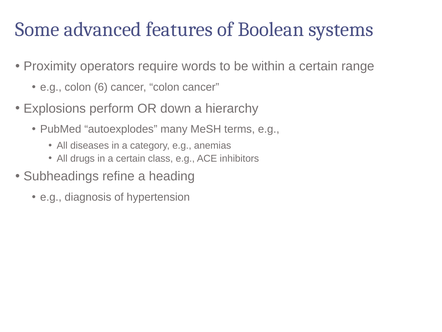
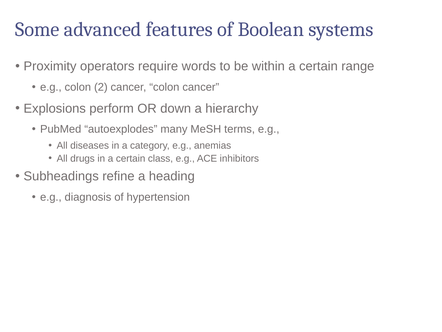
6: 6 -> 2
